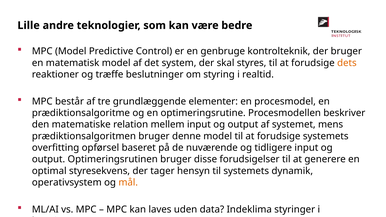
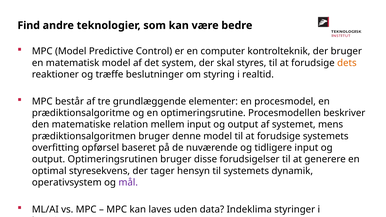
Lille: Lille -> Find
genbruge: genbruge -> computer
mål colour: orange -> purple
